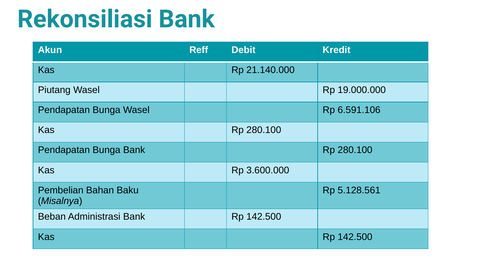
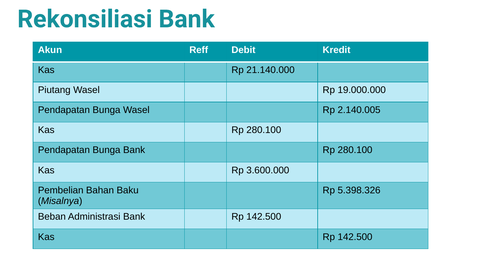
6.591.106: 6.591.106 -> 2.140.005
5.128.561: 5.128.561 -> 5.398.326
